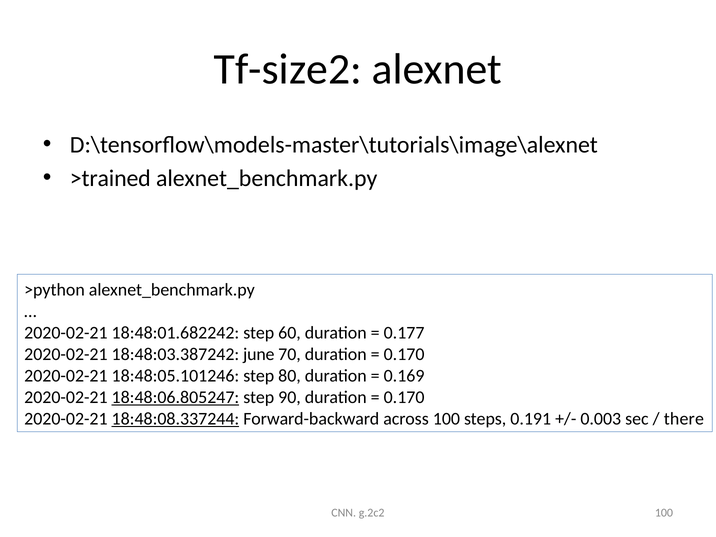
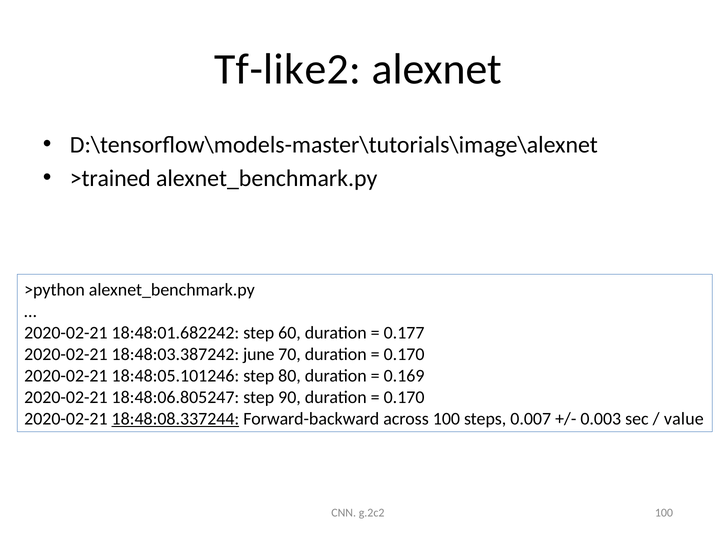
Tf-size2: Tf-size2 -> Tf-like2
18:48:06.805247 underline: present -> none
0.191: 0.191 -> 0.007
there: there -> value
